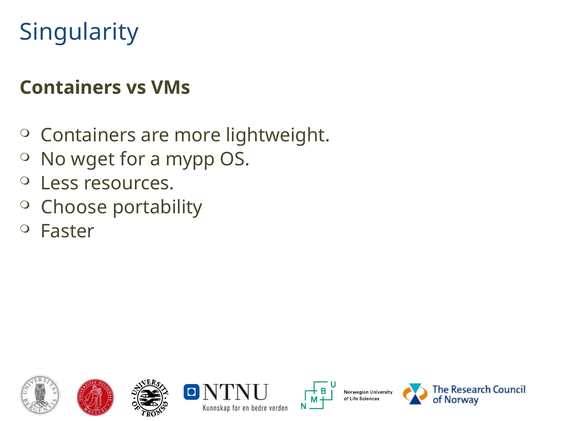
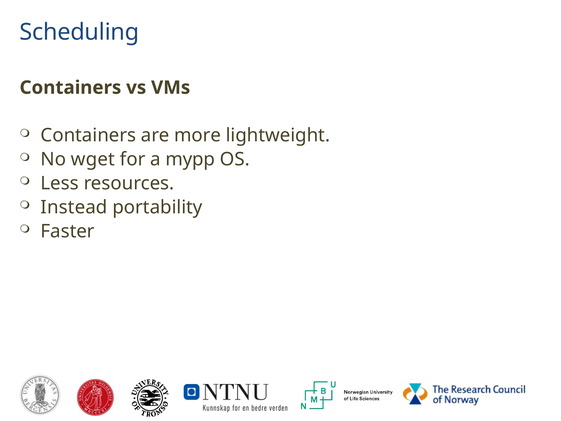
Singularity: Singularity -> Scheduling
Choose: Choose -> Instead
